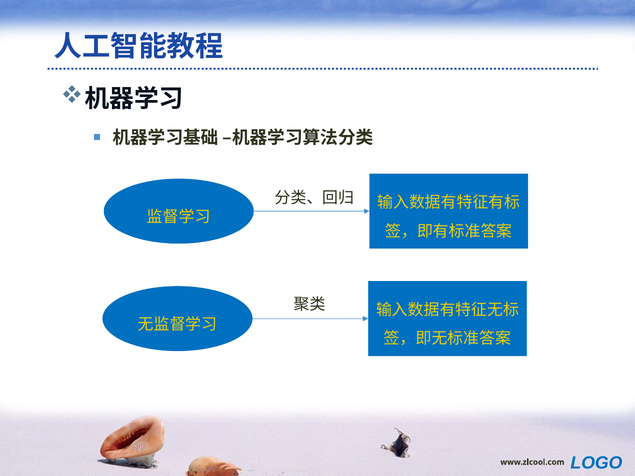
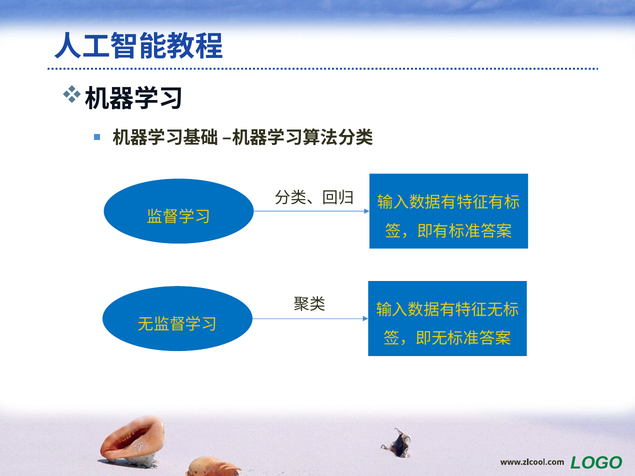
LOGO colour: blue -> green
